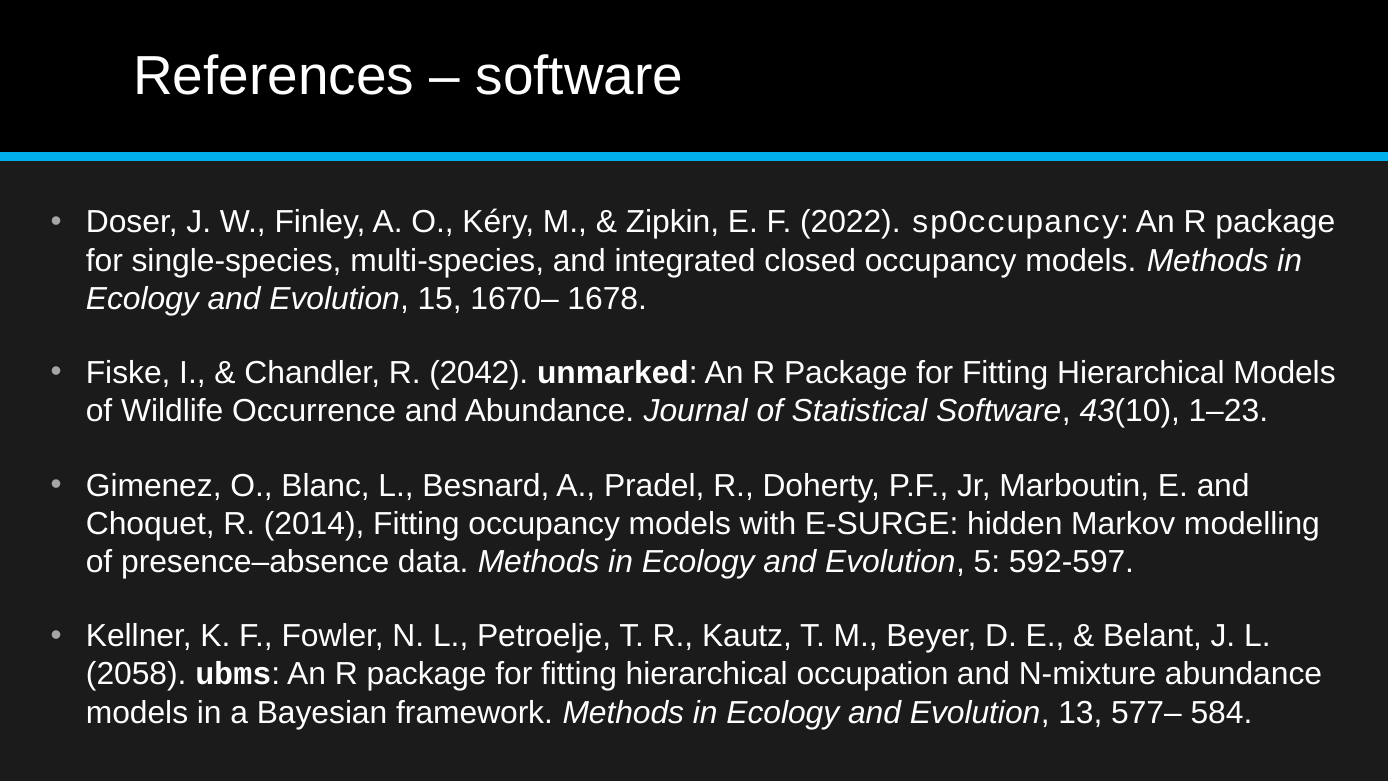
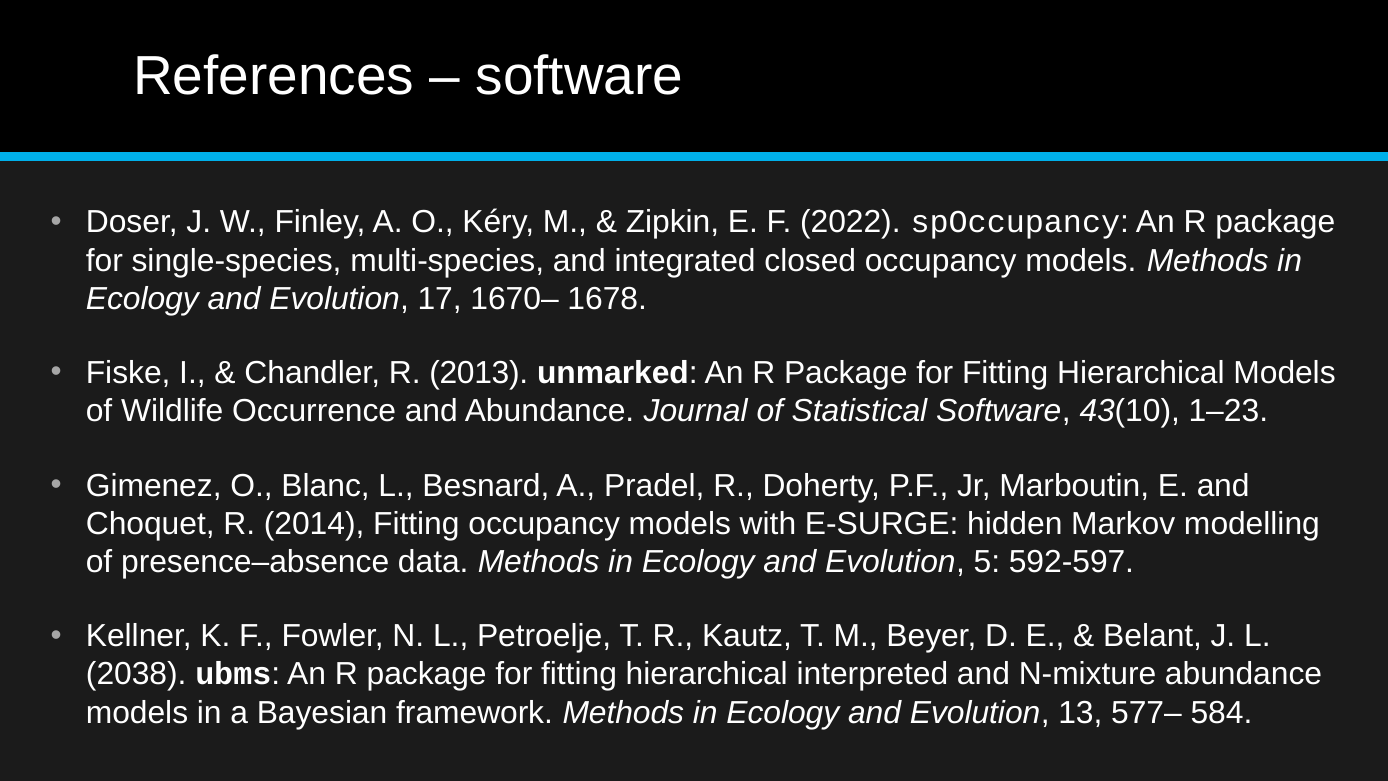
15: 15 -> 17
2042: 2042 -> 2013
2058: 2058 -> 2038
occupation: occupation -> interpreted
